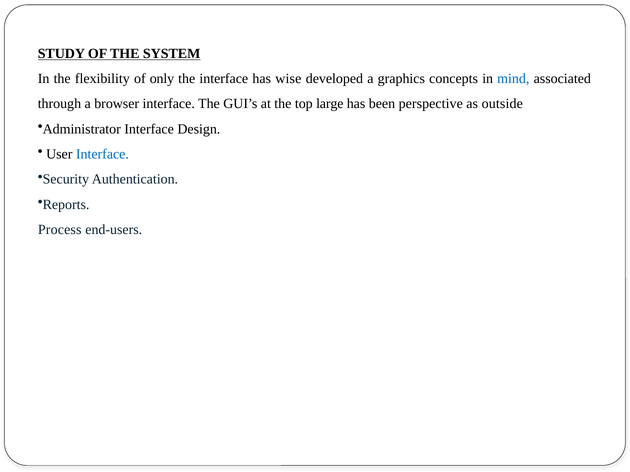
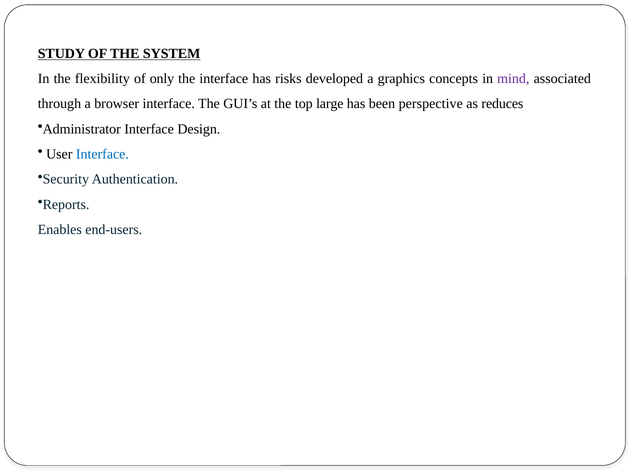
wise: wise -> risks
mind colour: blue -> purple
outside: outside -> reduces
Process: Process -> Enables
